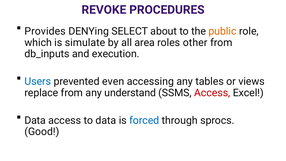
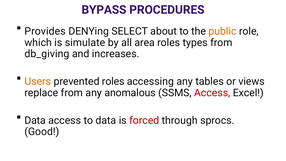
REVOKE: REVOKE -> BYPASS
other: other -> types
db_inputs: db_inputs -> db_giving
execution: execution -> increases
Users colour: blue -> orange
prevented even: even -> roles
understand: understand -> anomalous
forced colour: blue -> red
